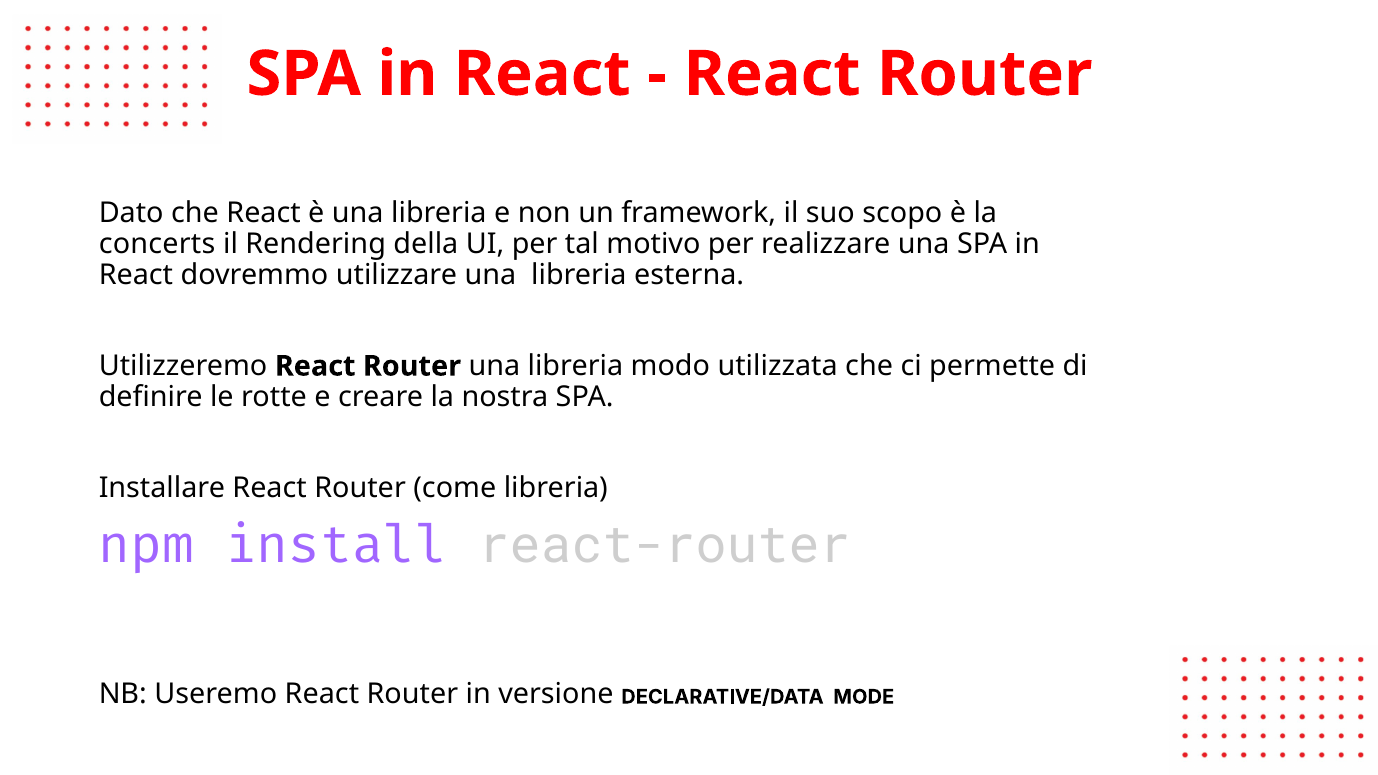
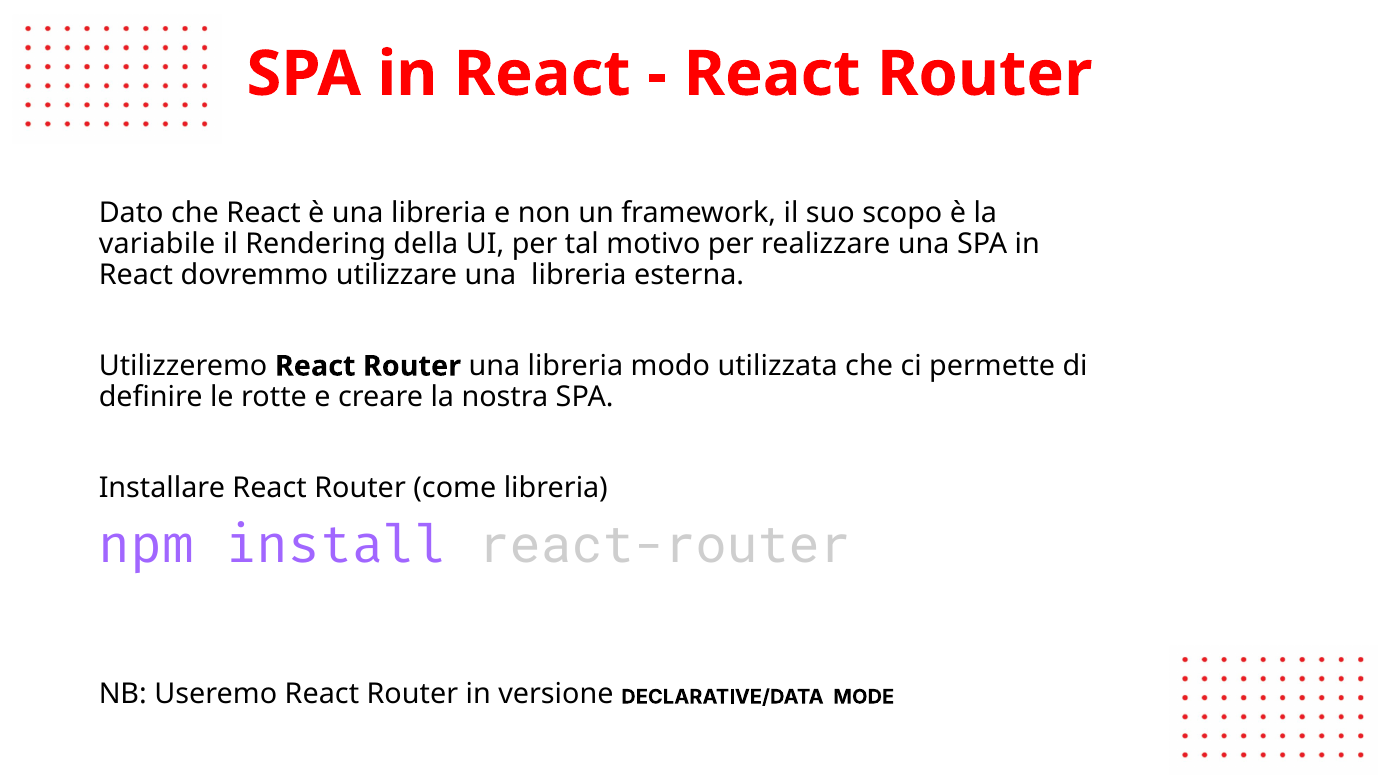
concerts: concerts -> variabile
